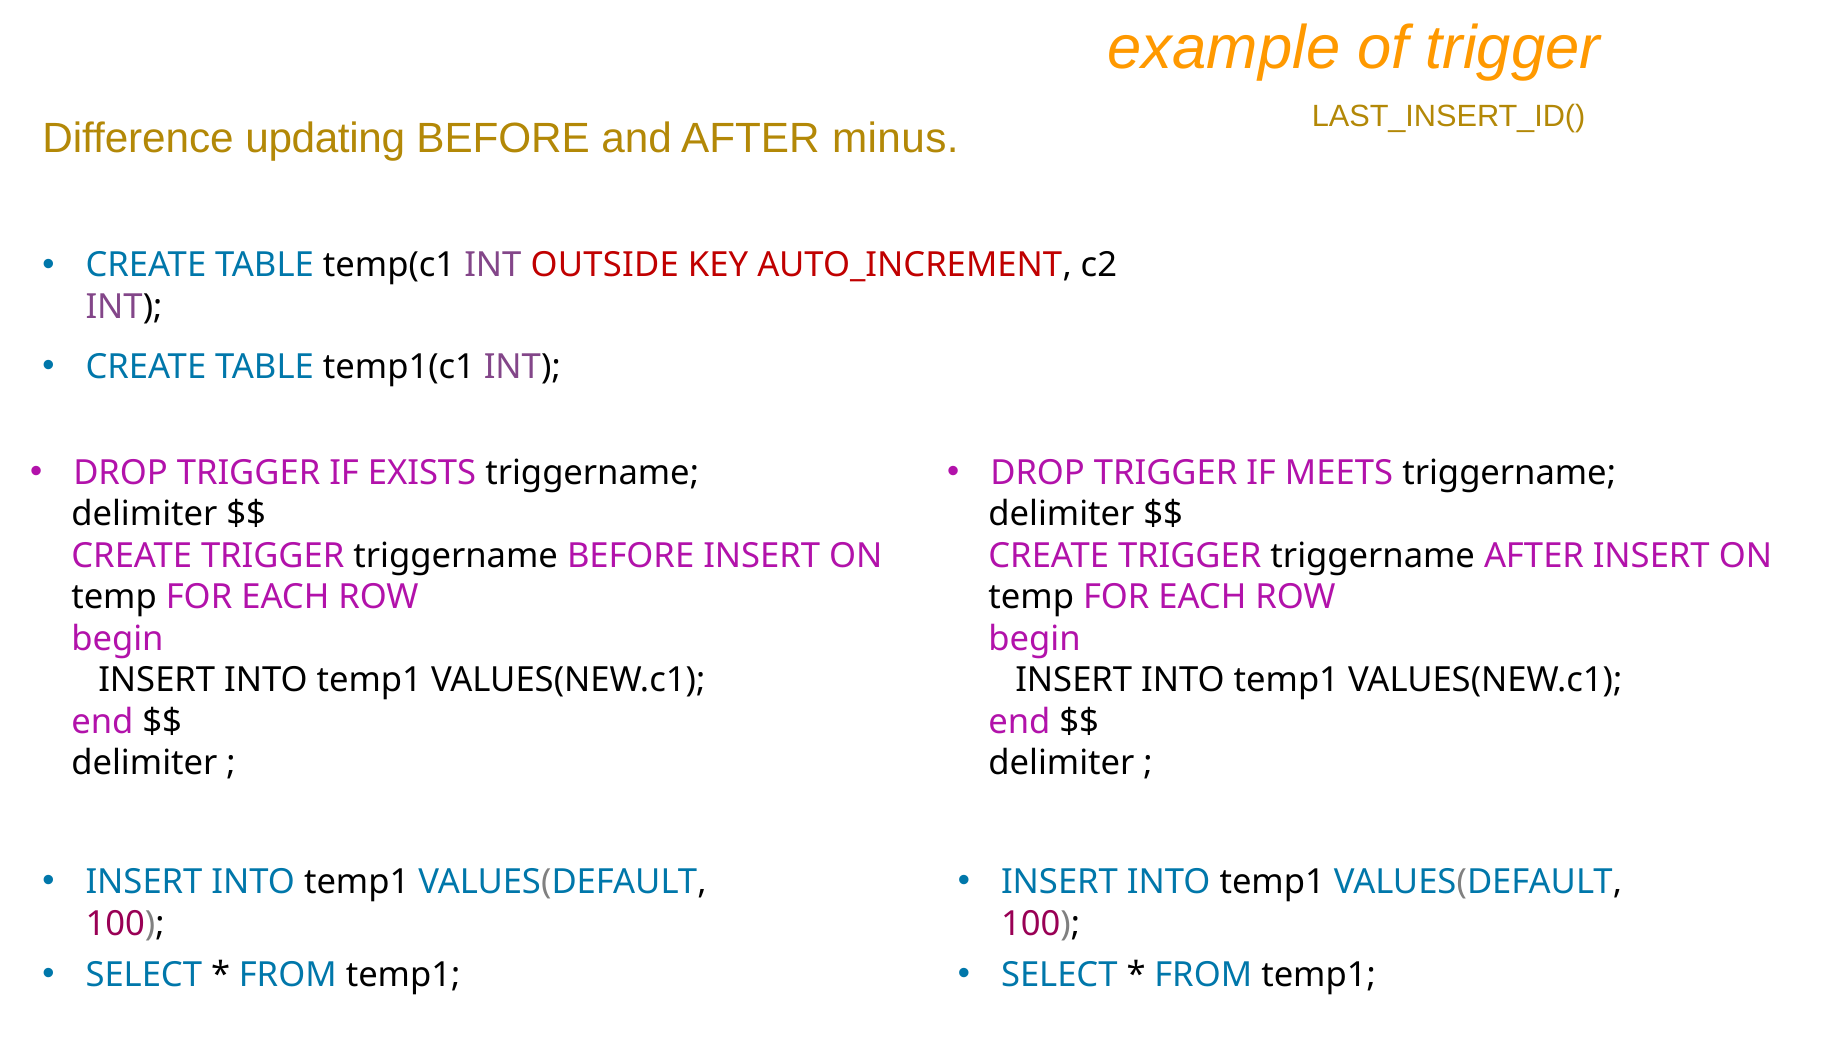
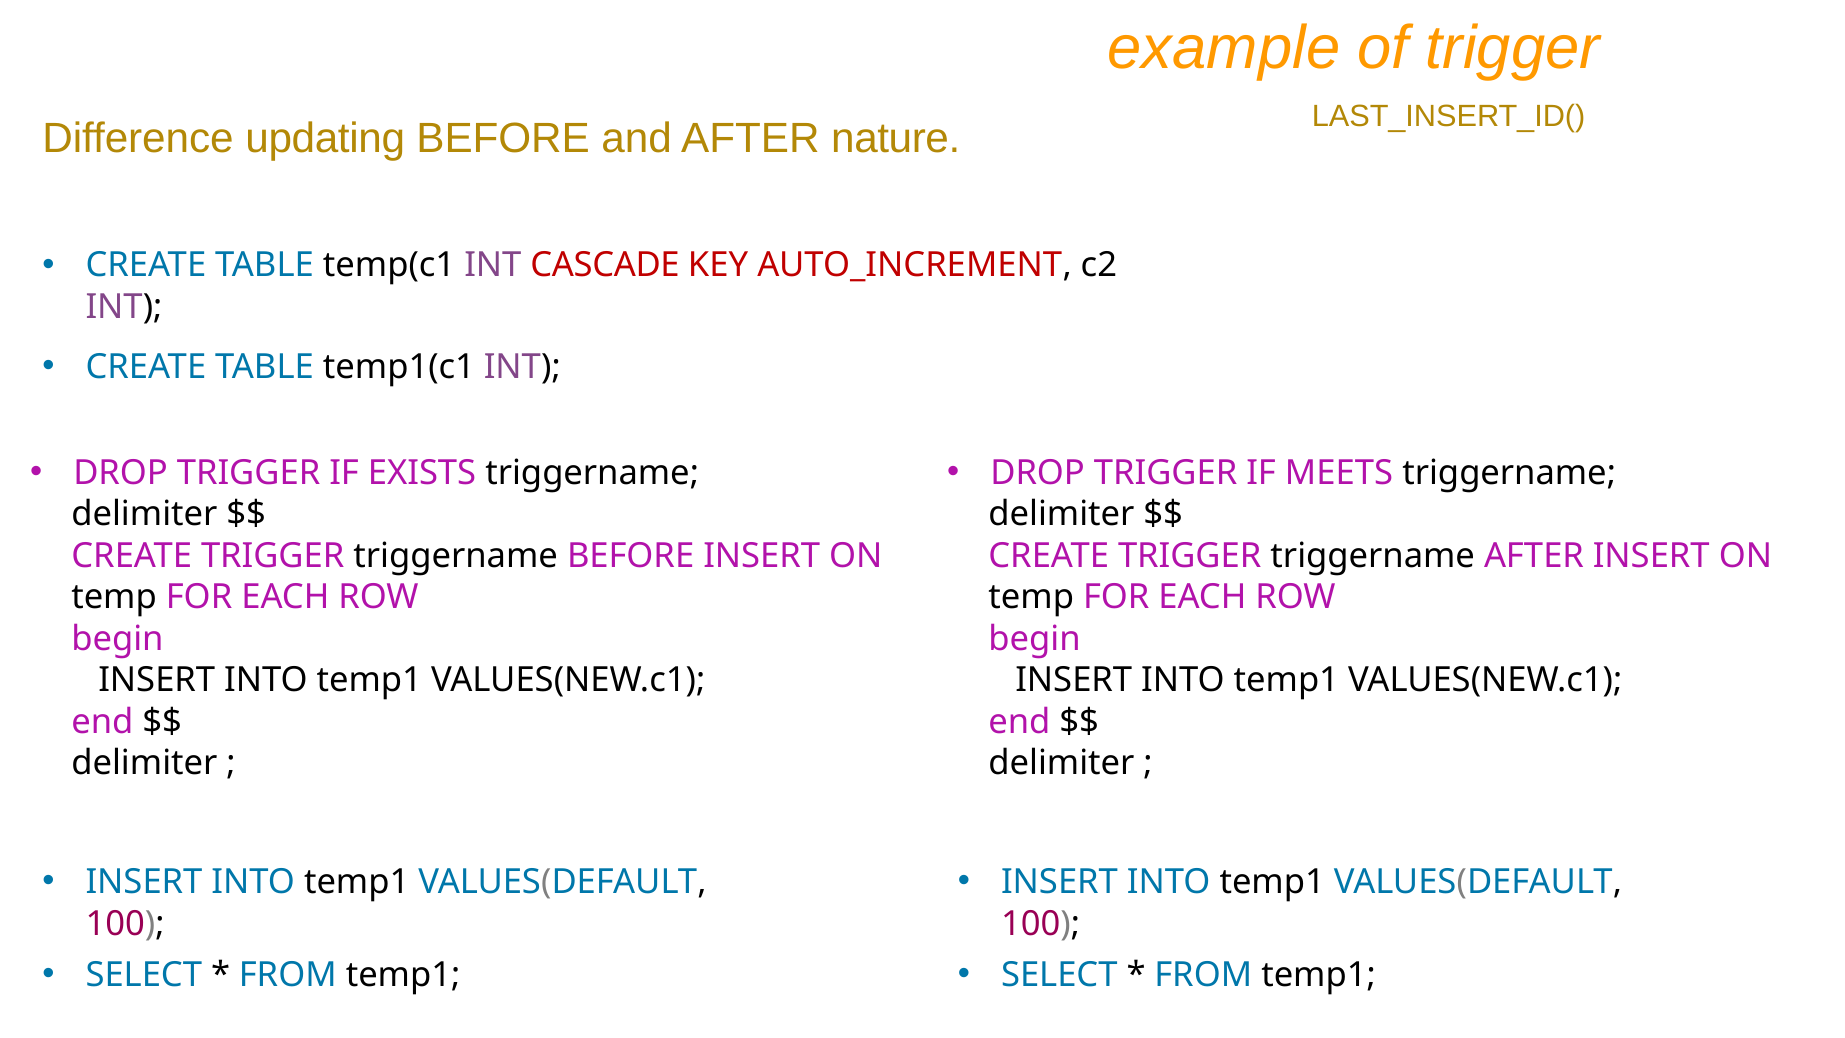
minus: minus -> nature
OUTSIDE: OUTSIDE -> CASCADE
